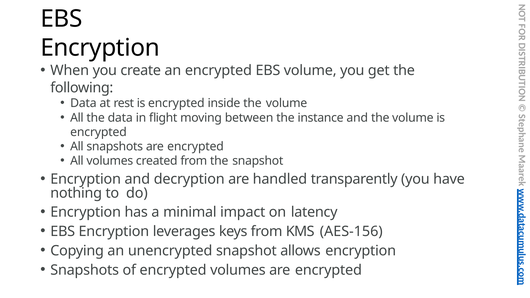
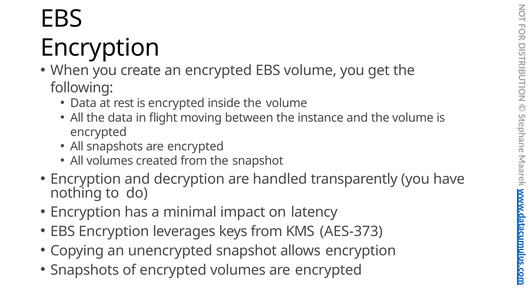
AES-156: AES-156 -> AES-373
